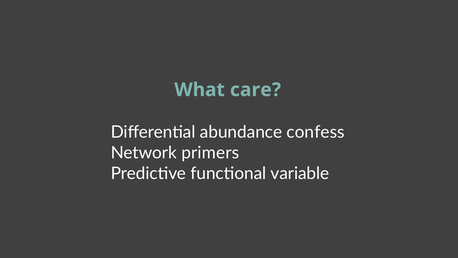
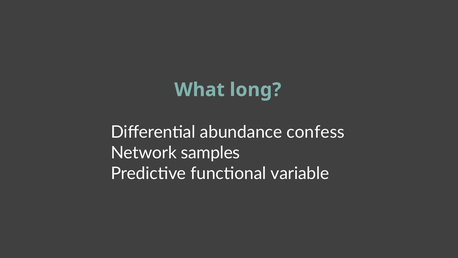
care: care -> long
primers: primers -> samples
